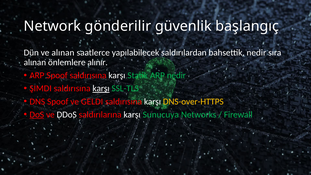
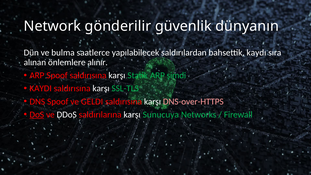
başlangıç: başlangıç -> dünyanın
ve alınan: alınan -> bulma
bahsettik nedir: nedir -> kaydı
ARP nedir: nedir -> şimdi
ŞIMDI: ŞIMDI -> KAYDI
karşı at (101, 88) underline: present -> none
DNS-over-HTTPS colour: yellow -> pink
